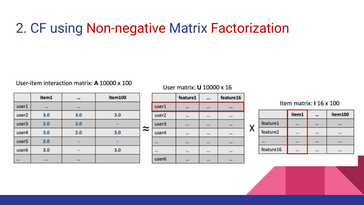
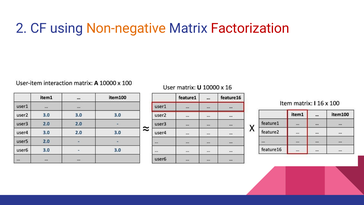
Non-negative colour: red -> orange
